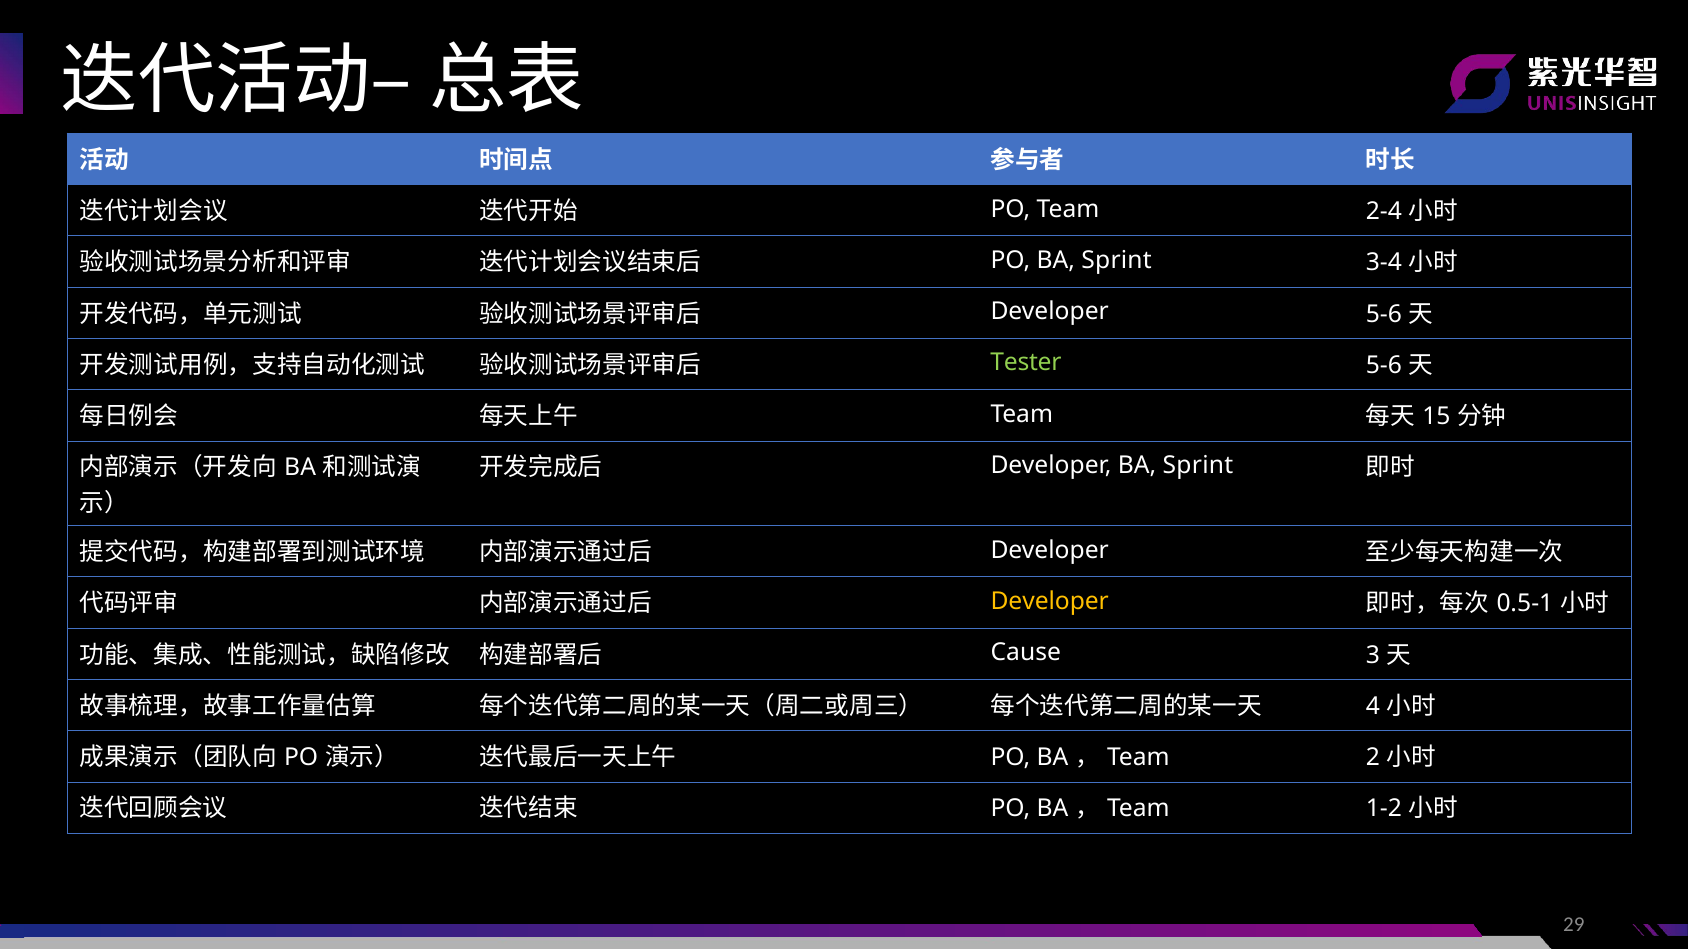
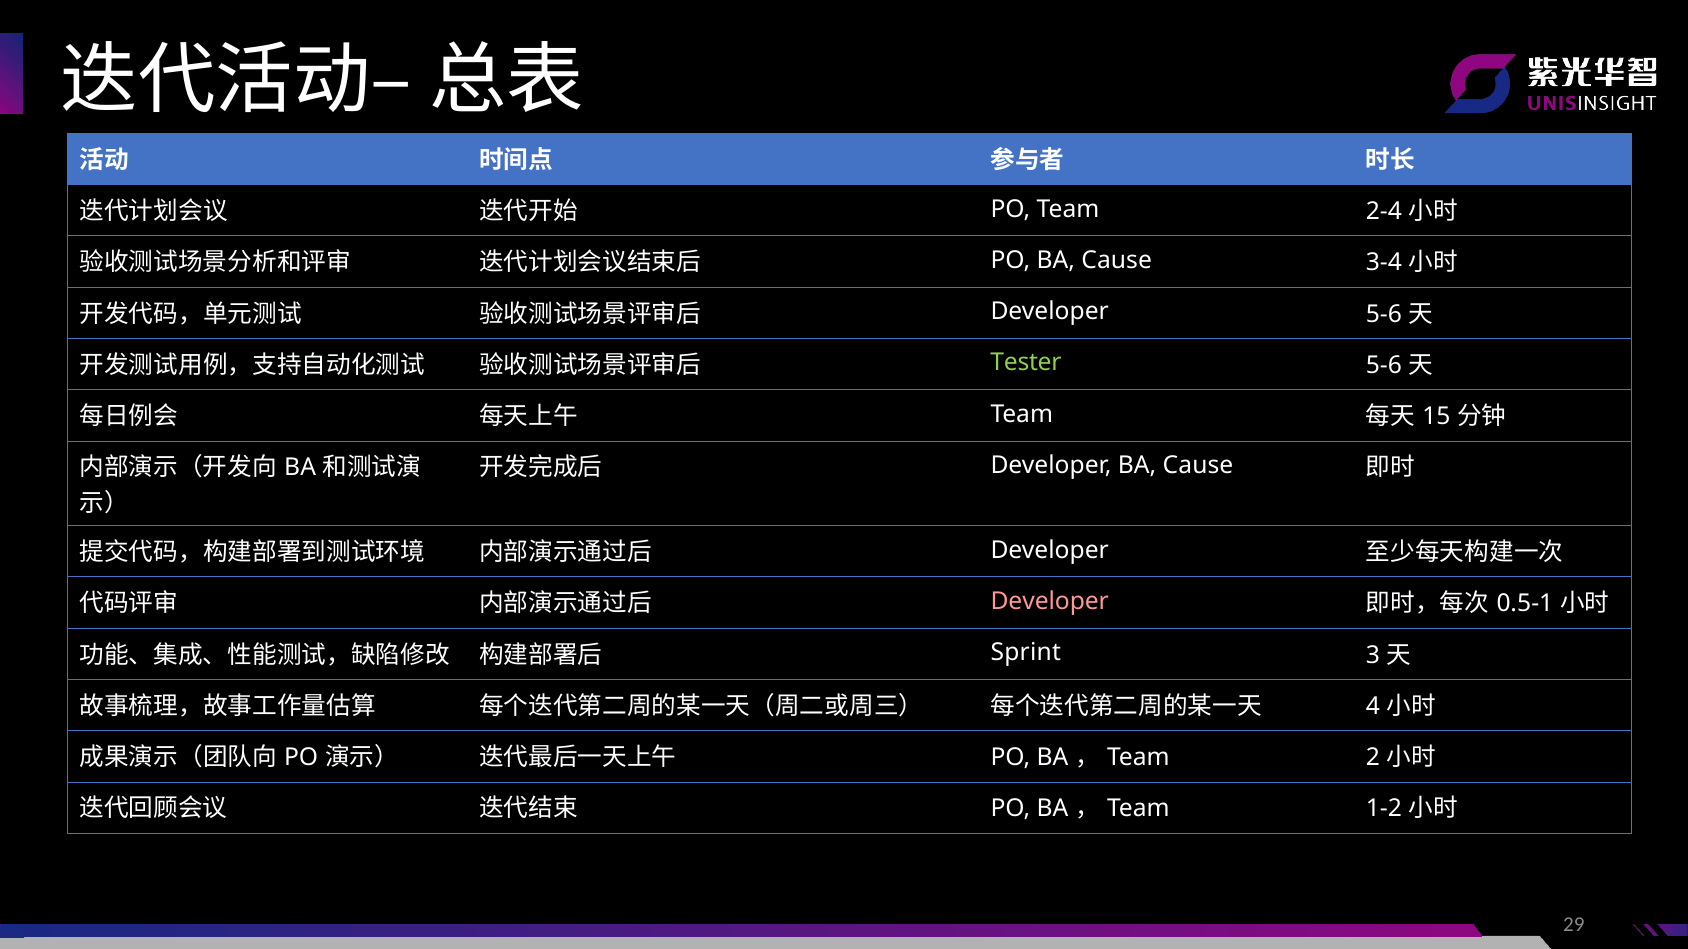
PO BA Sprint: Sprint -> Cause
Developer BA Sprint: Sprint -> Cause
Developer at (1050, 602) colour: yellow -> pink
Cause: Cause -> Sprint
